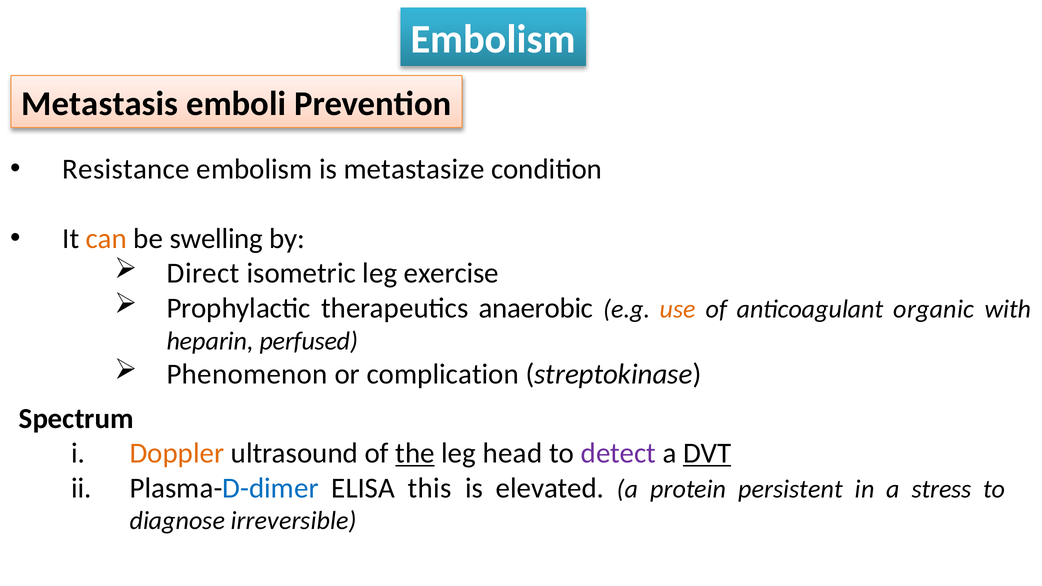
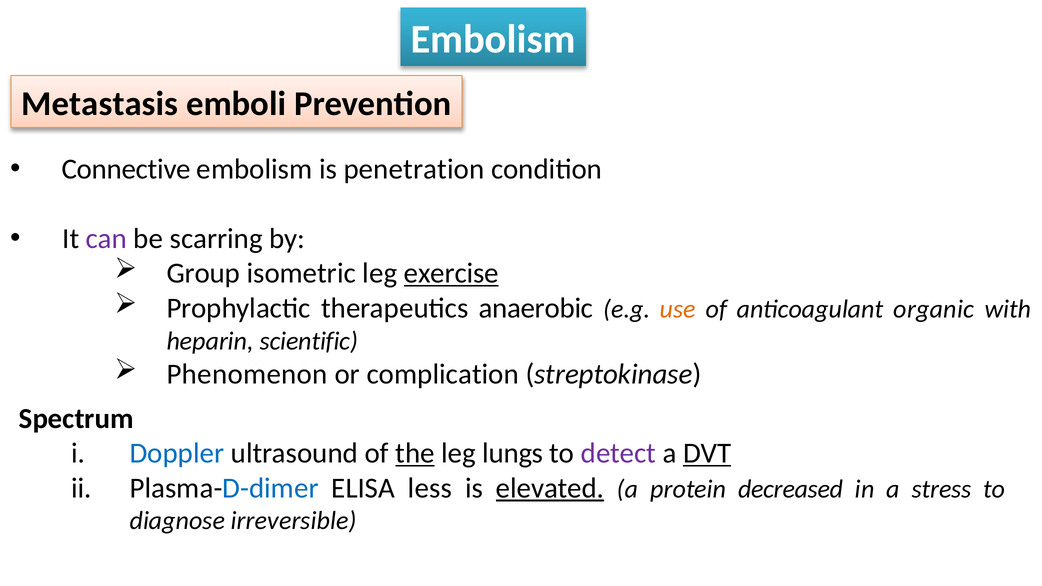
Resistance: Resistance -> Connective
metastasize: metastasize -> penetration
can colour: orange -> purple
swelling: swelling -> scarring
Direct: Direct -> Group
exercise underline: none -> present
perfused: perfused -> scientific
Doppler colour: orange -> blue
head: head -> lungs
this: this -> less
elevated underline: none -> present
persistent: persistent -> decreased
